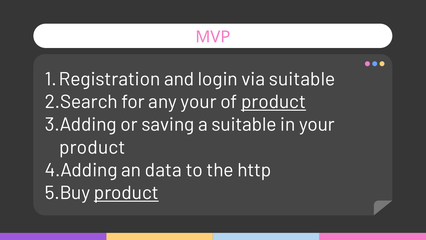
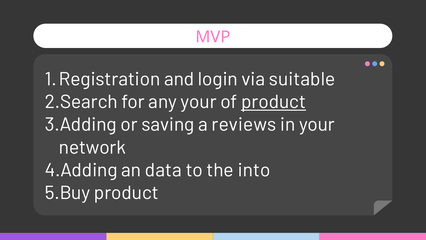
a suitable: suitable -> reviews
product at (92, 147): product -> network
http: http -> into
product at (126, 193) underline: present -> none
